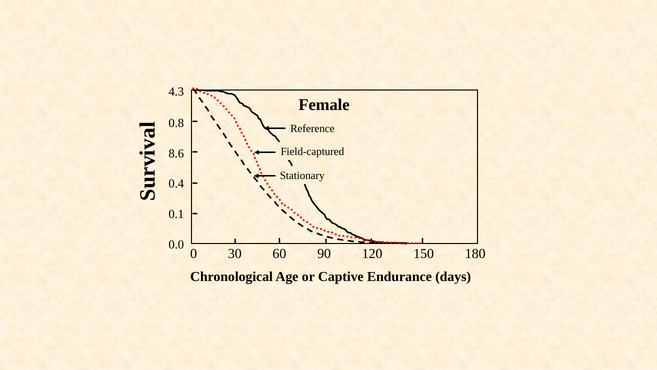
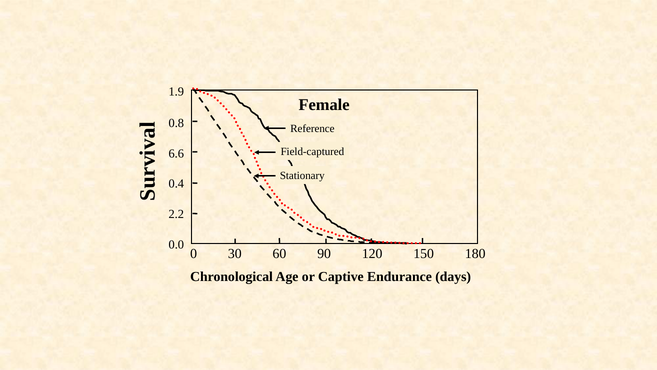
4.3: 4.3 -> 1.9
8.6: 8.6 -> 6.6
0.1: 0.1 -> 2.2
